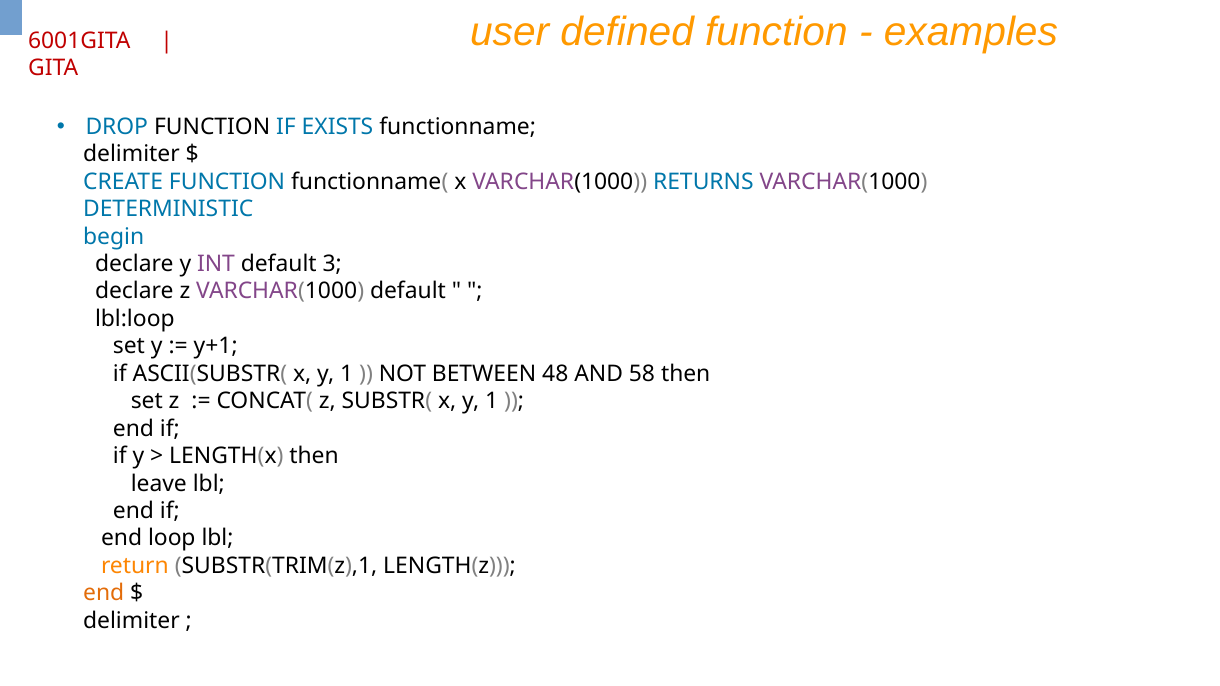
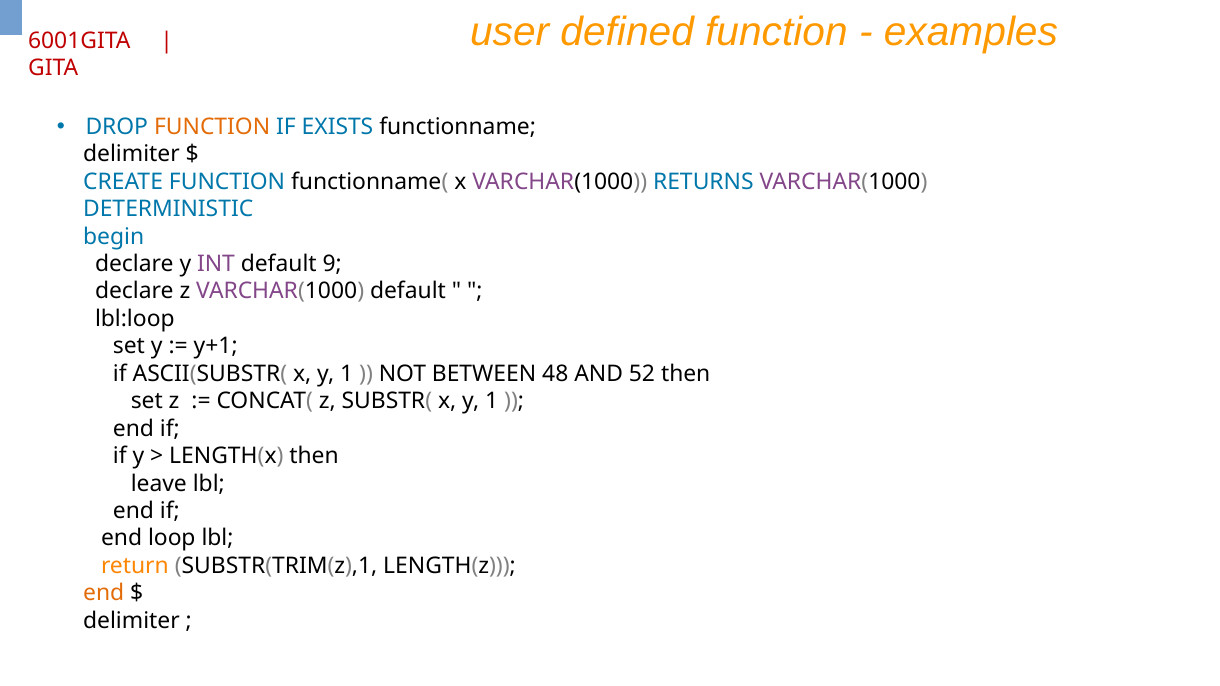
FUNCTION at (212, 127) colour: black -> orange
3: 3 -> 9
58: 58 -> 52
